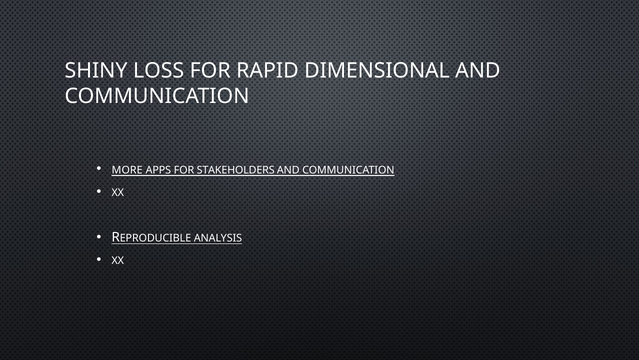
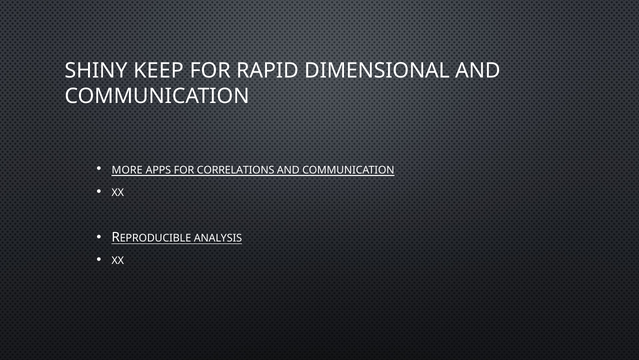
LOSS: LOSS -> KEEP
STAKEHOLDERS: STAKEHOLDERS -> CORRELATIONS
